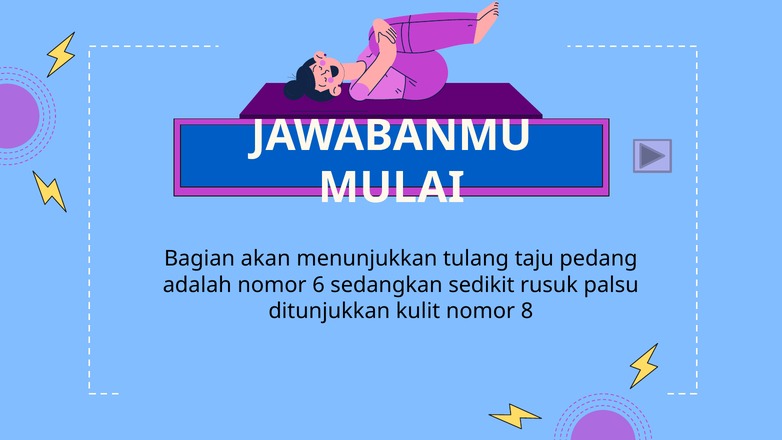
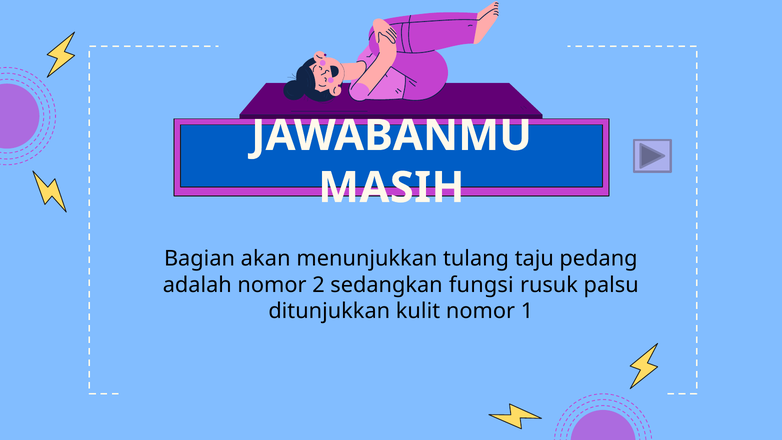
MULAI: MULAI -> MASIH
6: 6 -> 2
sedikit: sedikit -> fungsi
8: 8 -> 1
